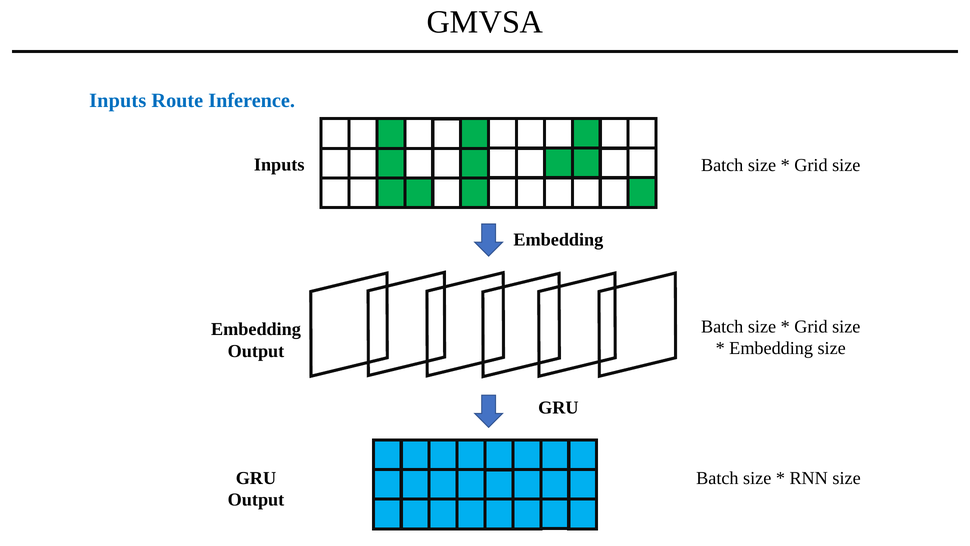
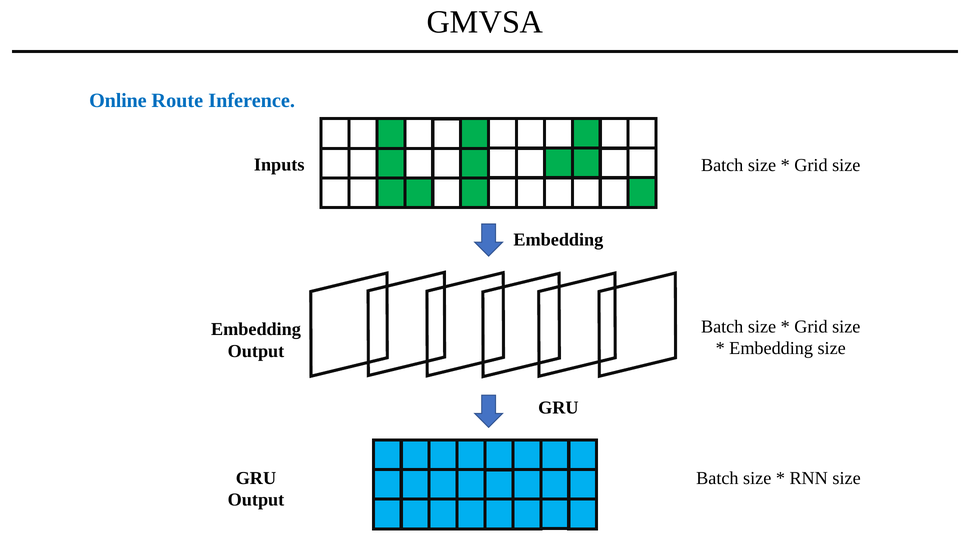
Inputs at (118, 100): Inputs -> Online
